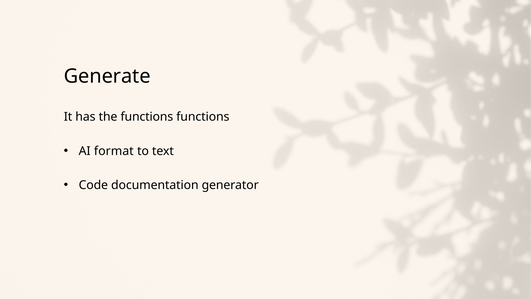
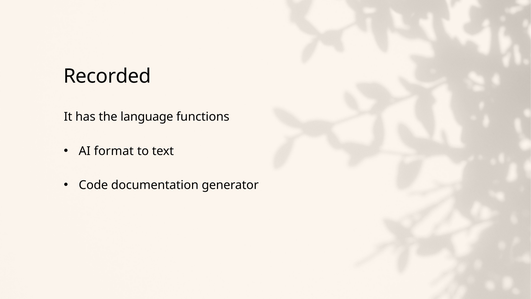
Generate: Generate -> Recorded
the functions: functions -> language
